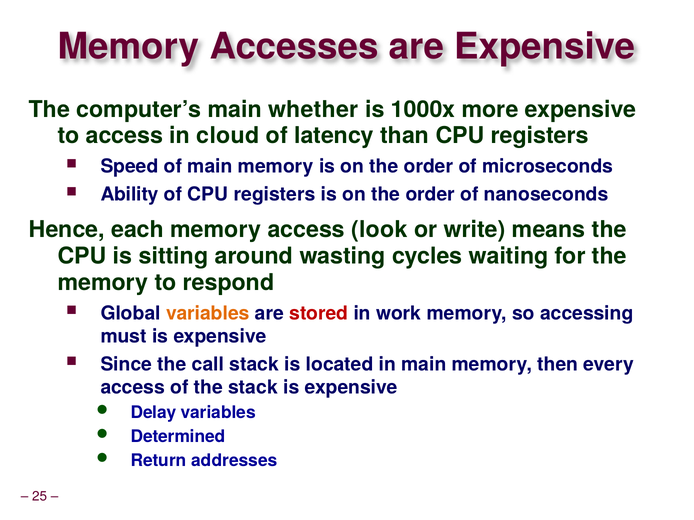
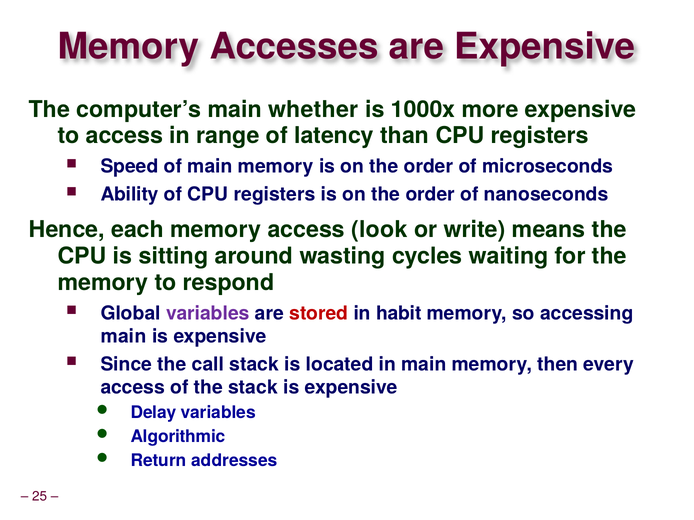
cloud: cloud -> range
variables at (208, 313) colour: orange -> purple
work: work -> habit
must at (124, 337): must -> main
Determined: Determined -> Algorithmic
